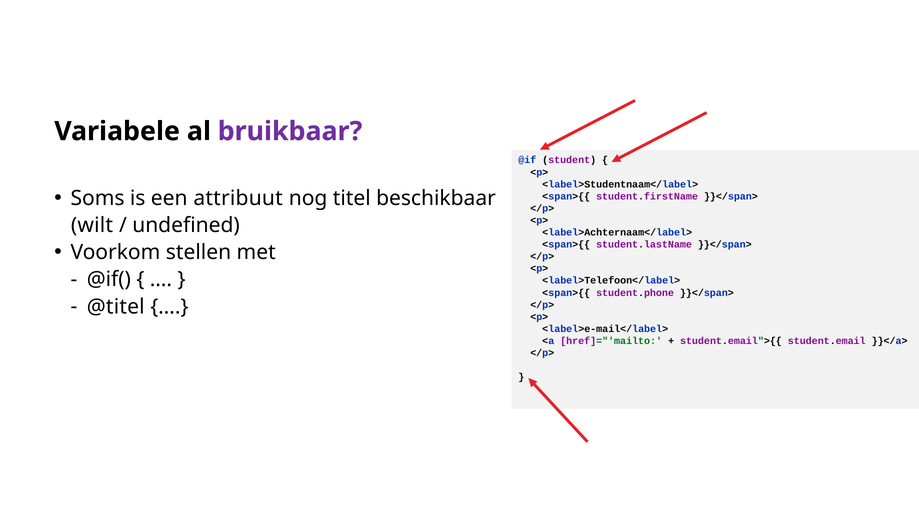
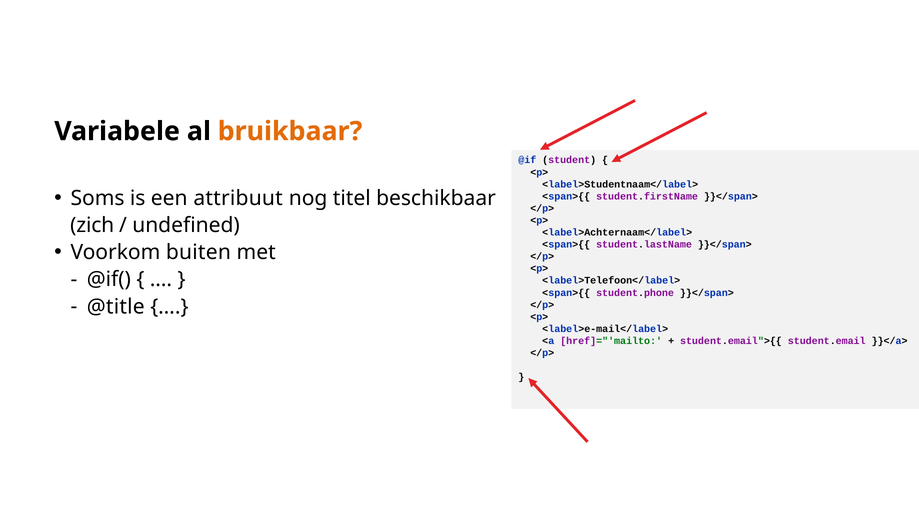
bruikbaar colour: purple -> orange
wilt: wilt -> zich
stellen: stellen -> buiten
@titel: @titel -> @title
